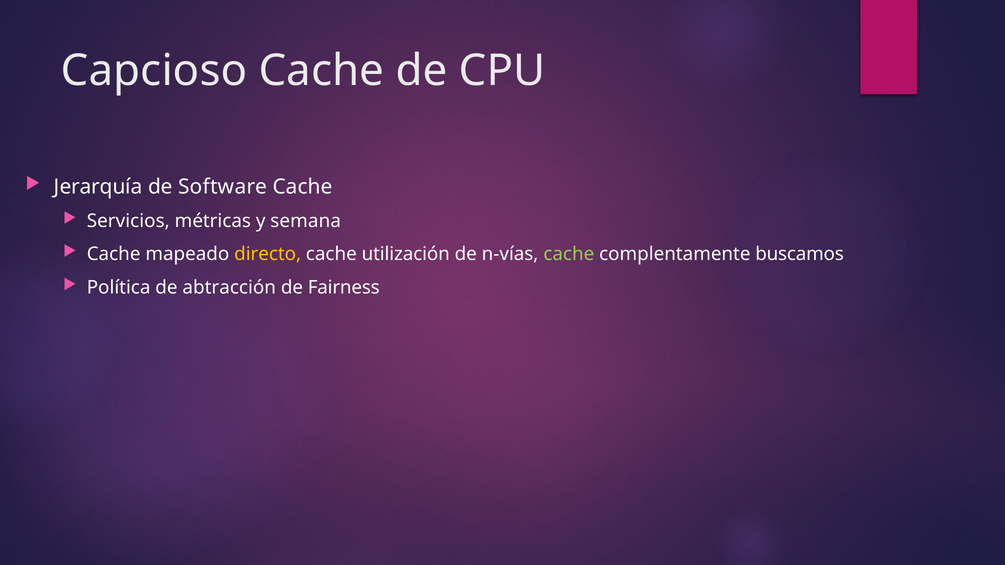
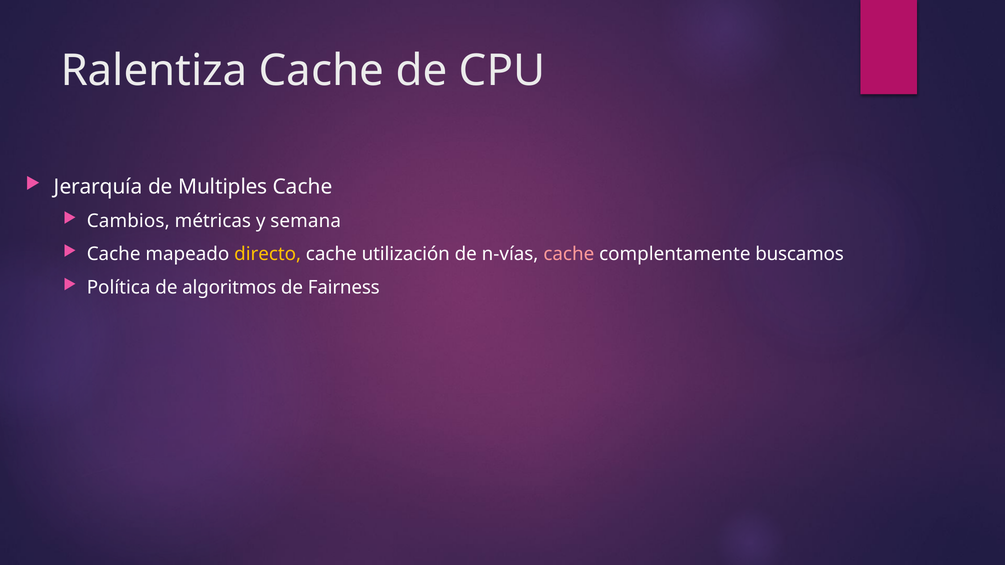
Capcioso: Capcioso -> Ralentiza
Software: Software -> Multiples
Servicios: Servicios -> Cambios
cache at (569, 254) colour: light green -> pink
abtracción: abtracción -> algoritmos
